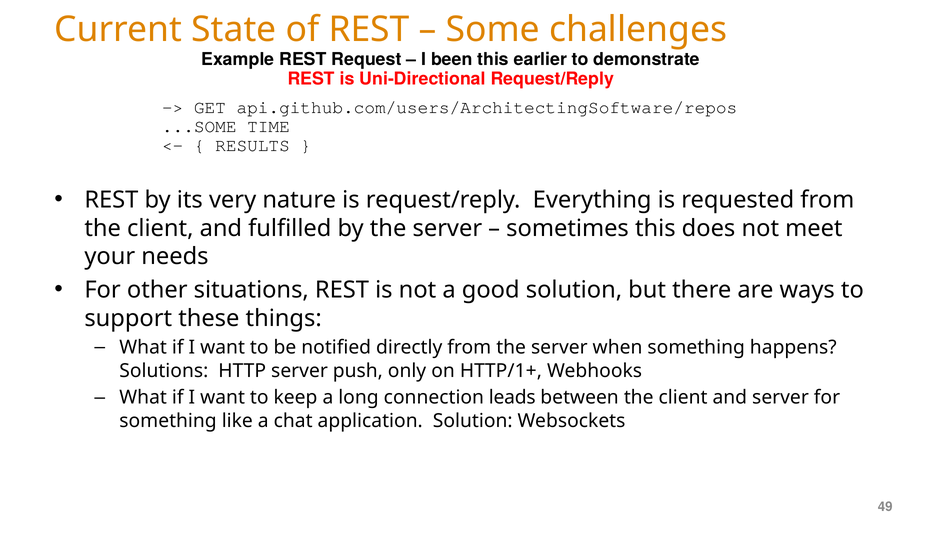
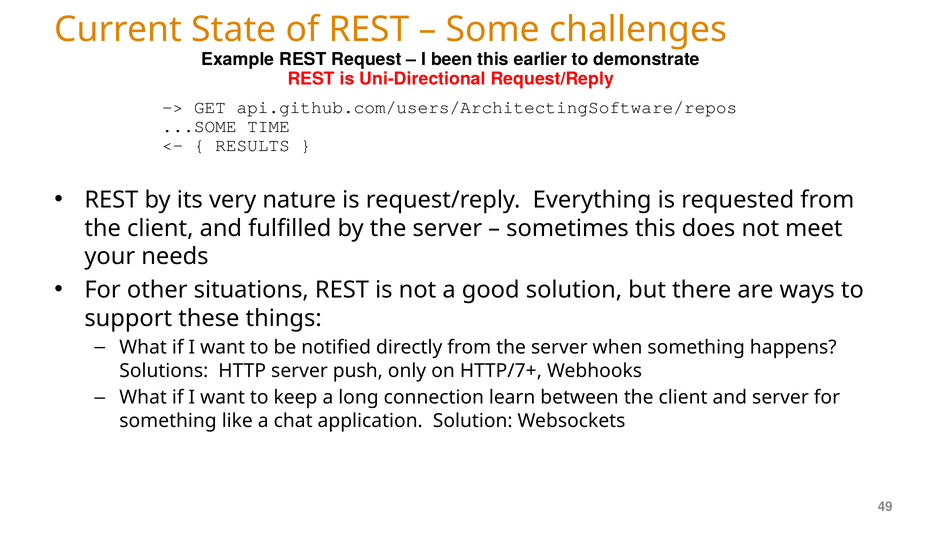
HTTP/1+: HTTP/1+ -> HTTP/7+
leads: leads -> learn
